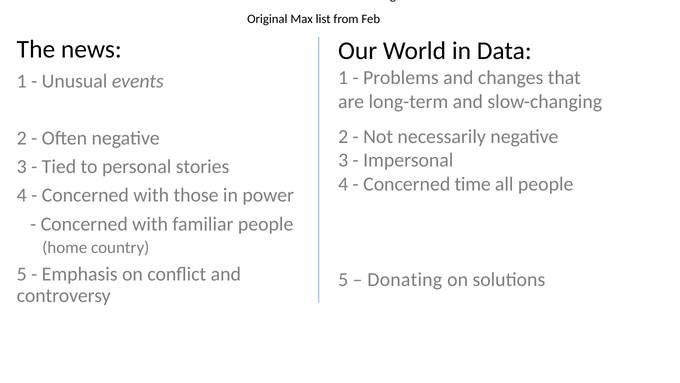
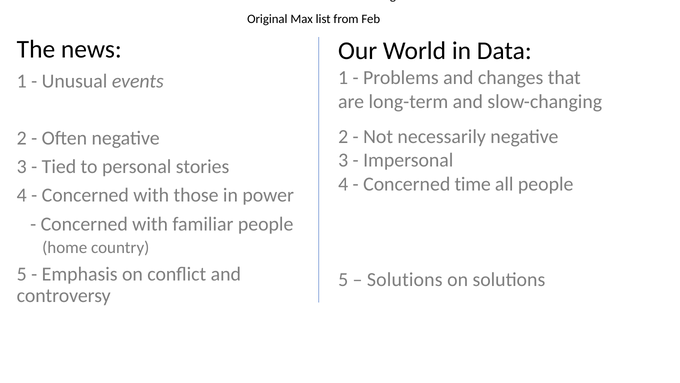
Donating at (405, 279): Donating -> Solutions
